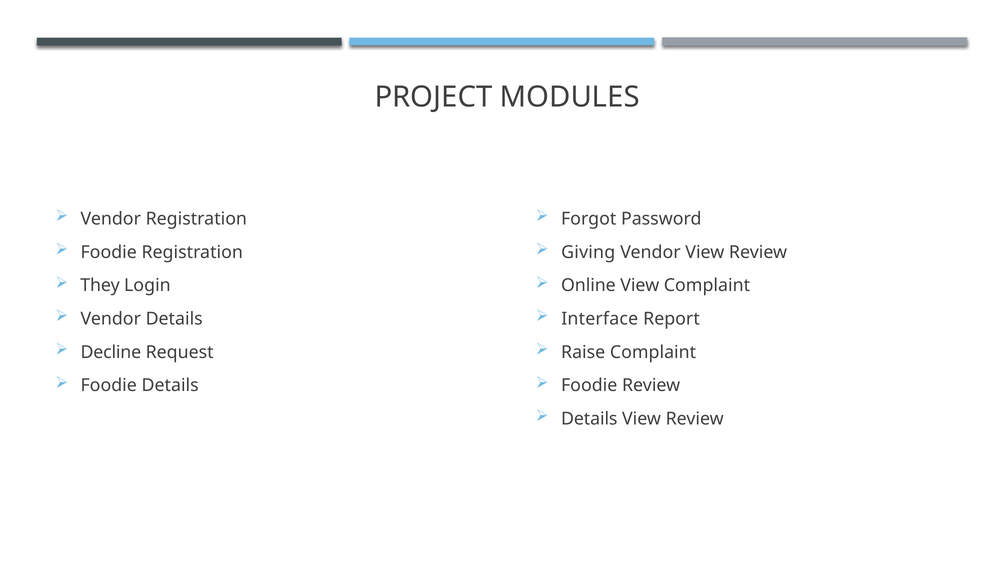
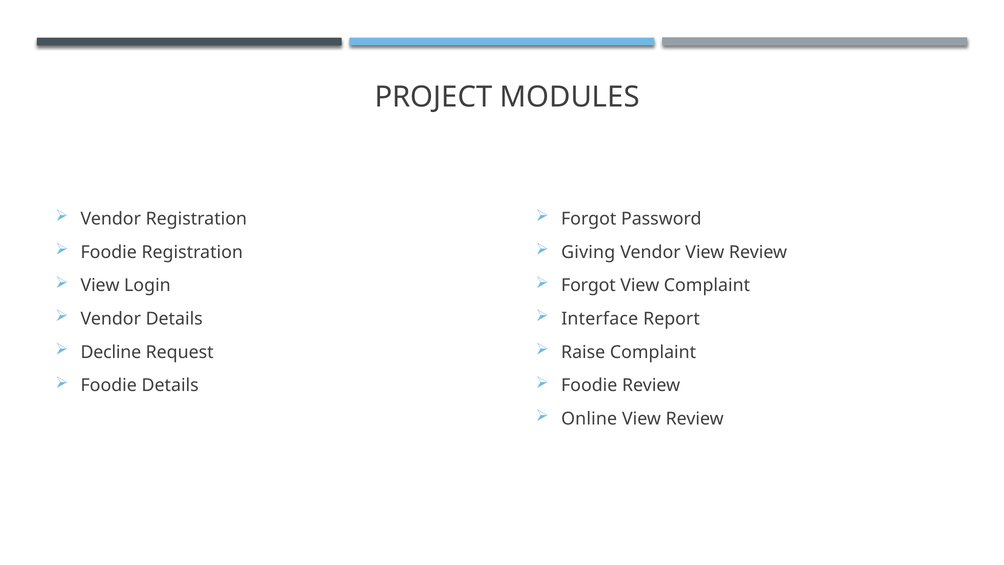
They at (100, 285): They -> View
Online at (588, 285): Online -> Forgot
Details at (589, 419): Details -> Online
